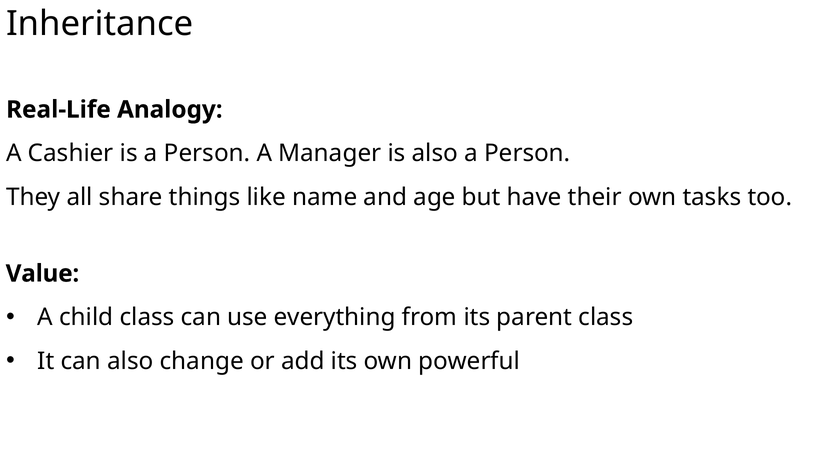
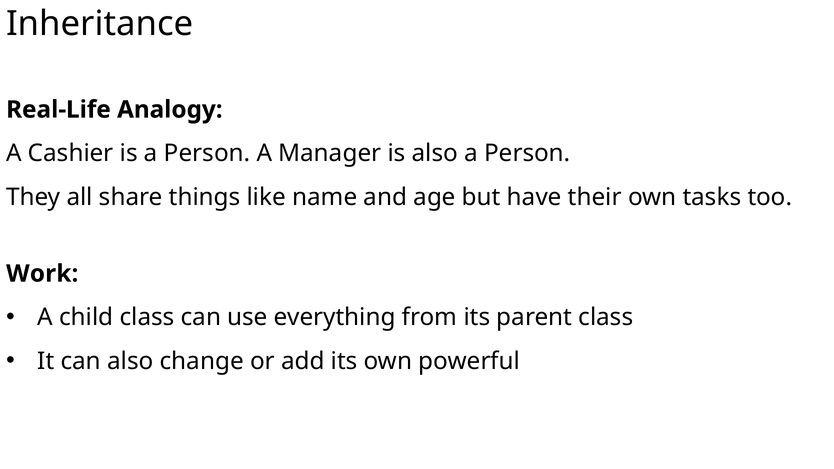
Value: Value -> Work
